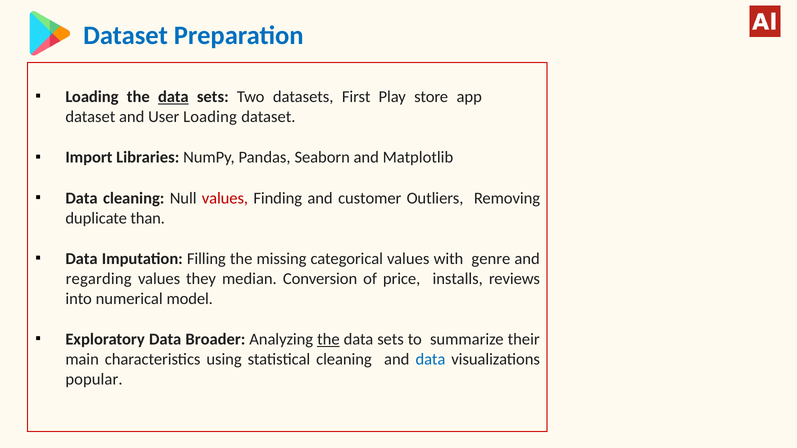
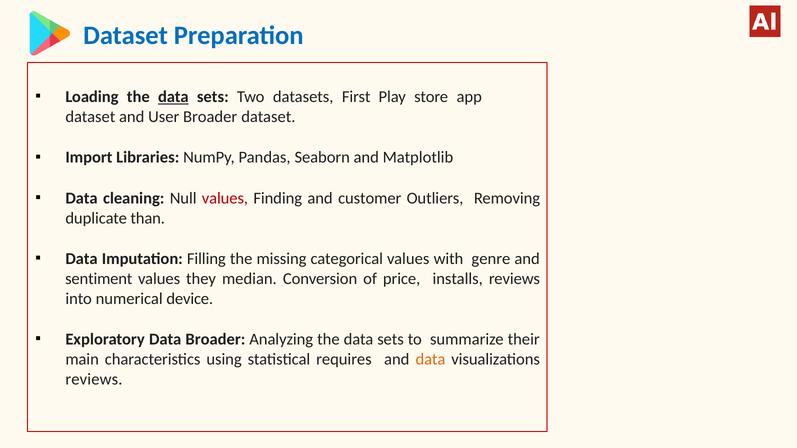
User Loading: Loading -> Broader
regarding: regarding -> sentiment
model: model -> device
the at (328, 340) underline: present -> none
statistical cleaning: cleaning -> requires
data at (430, 360) colour: blue -> orange
popular at (94, 379): popular -> reviews
